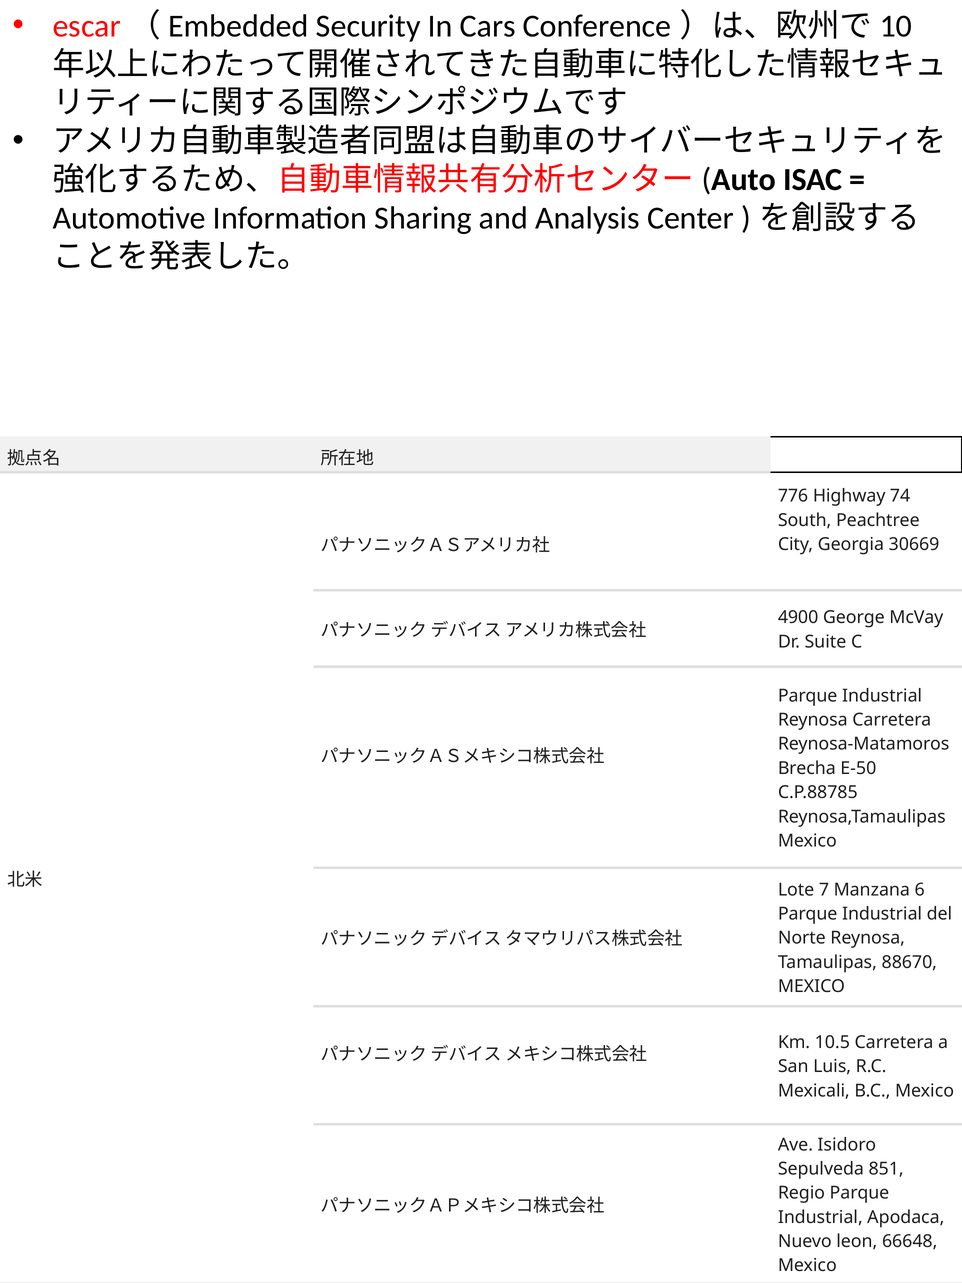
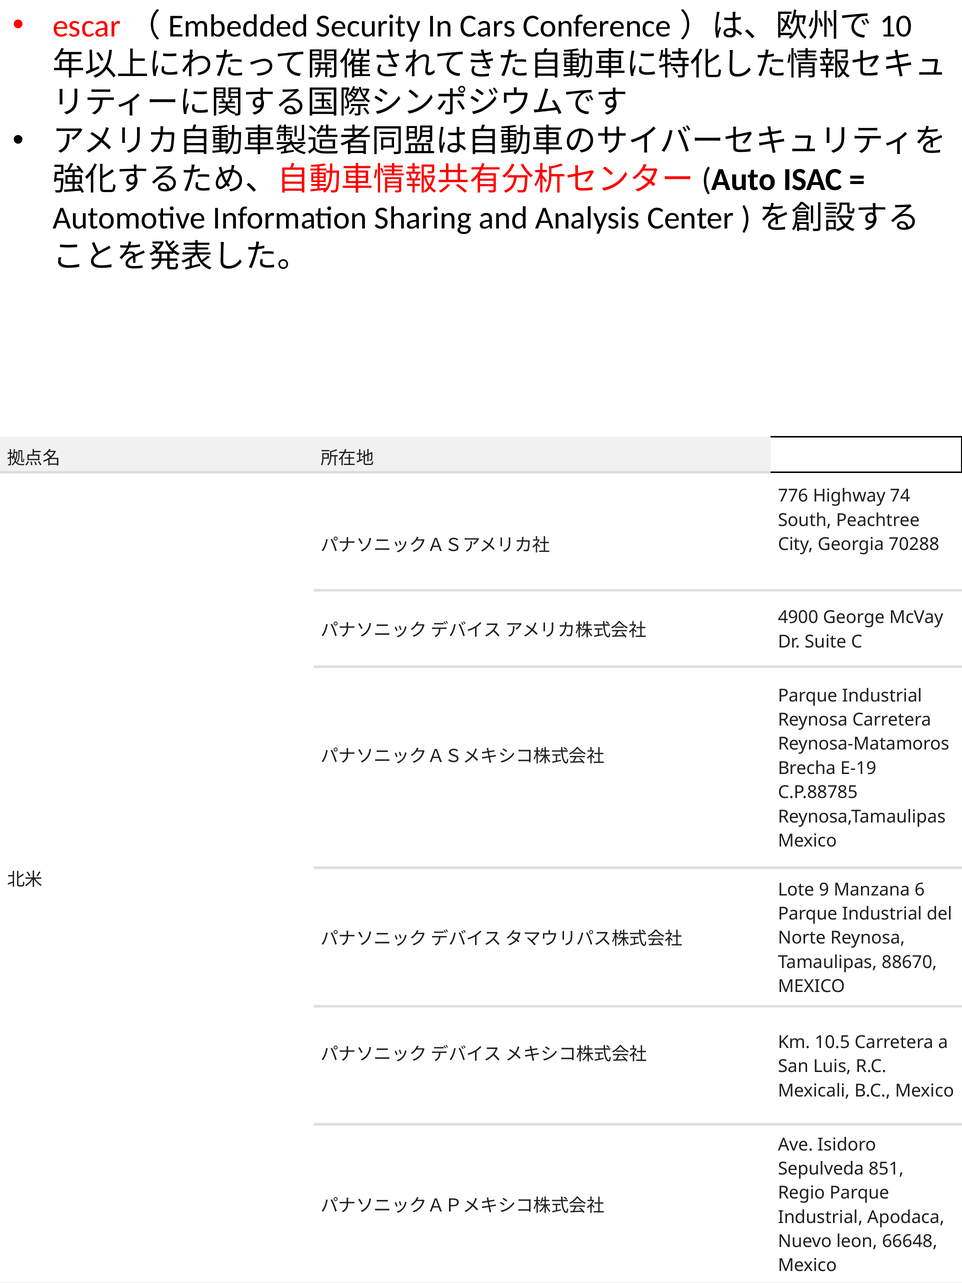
30669: 30669 -> 70288
E-50: E-50 -> E-19
7: 7 -> 9
